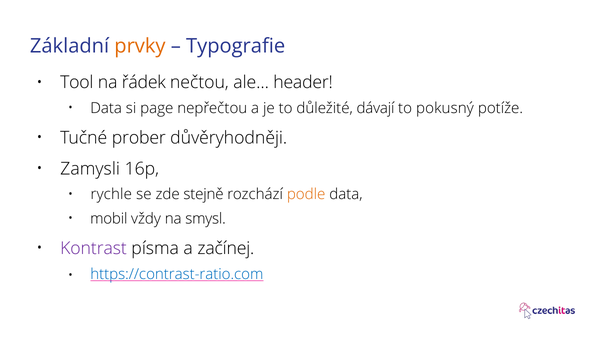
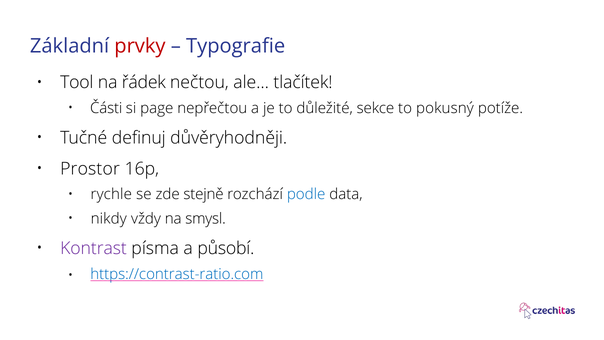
prvky colour: orange -> red
header: header -> tlačítek
Data at (106, 108): Data -> Části
dávají: dávají -> sekce
prober: prober -> definuj
Zamysli: Zamysli -> Prostor
podle colour: orange -> blue
mobil: mobil -> nikdy
začínej: začínej -> působí
